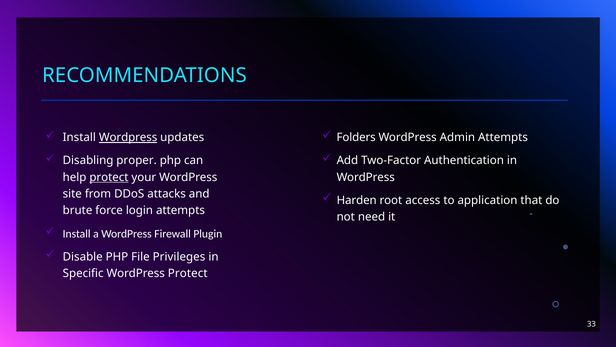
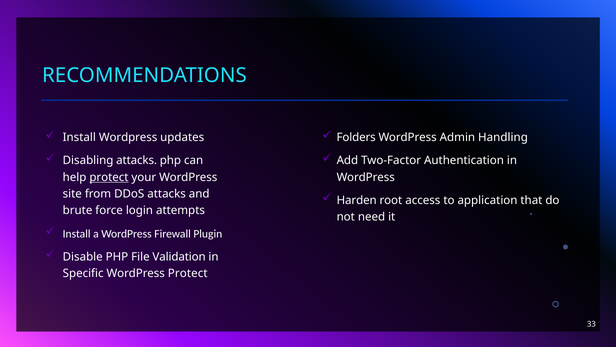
Wordpress at (128, 137) underline: present -> none
Admin Attempts: Attempts -> Handling
Disabling proper: proper -> attacks
Privileges: Privileges -> Validation
